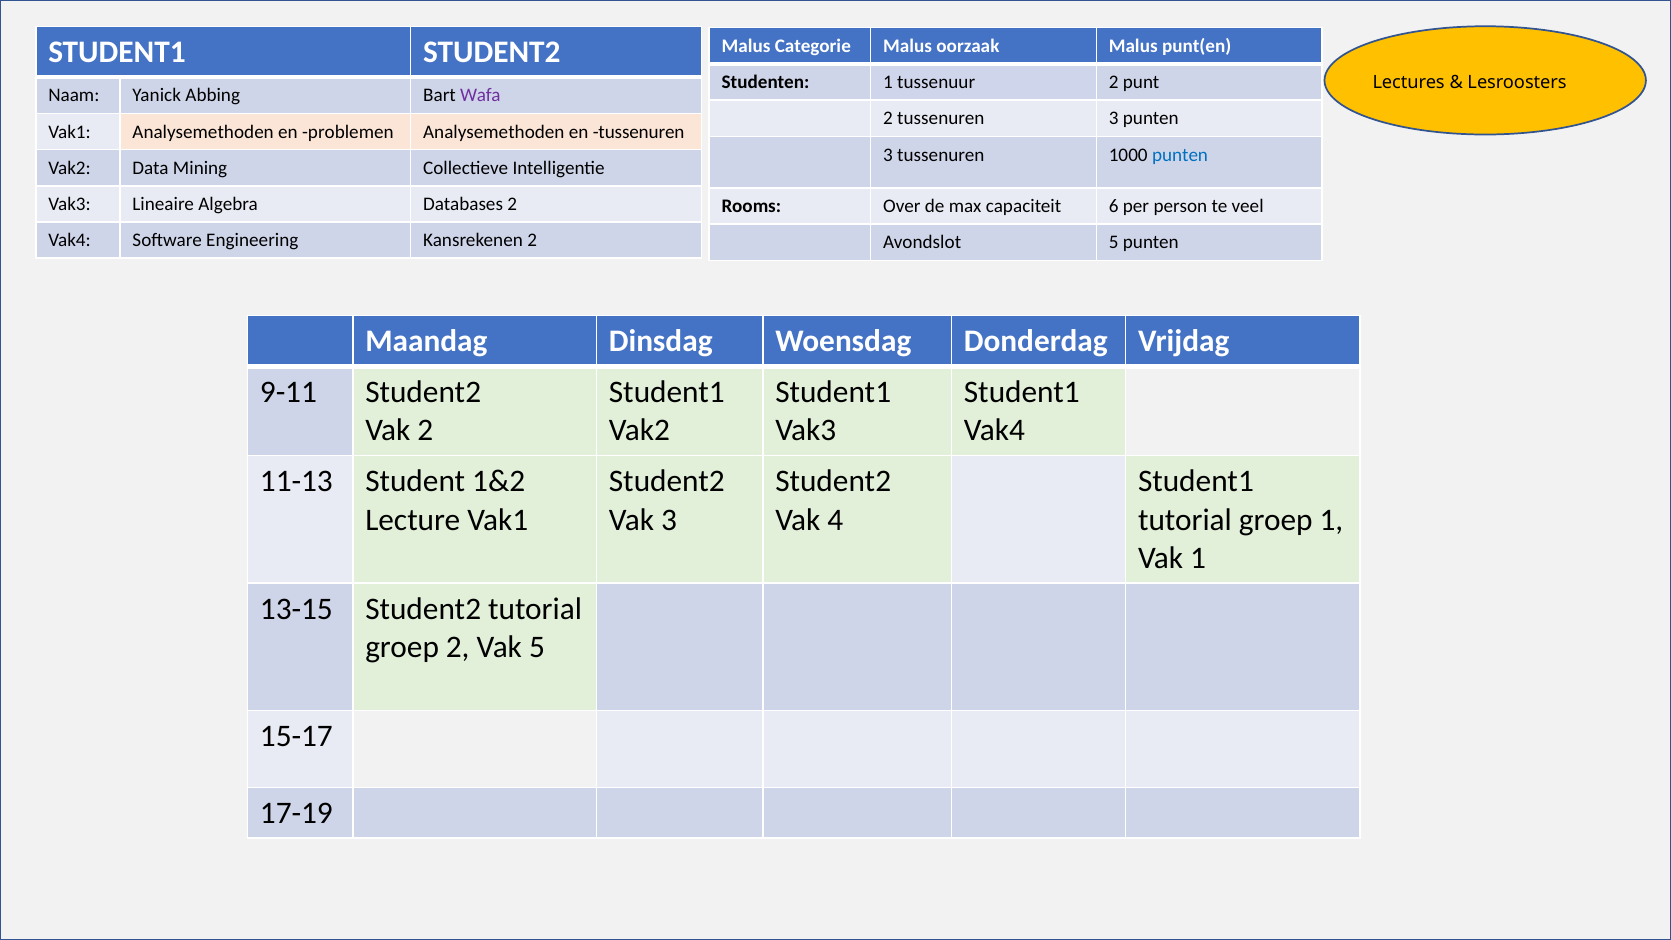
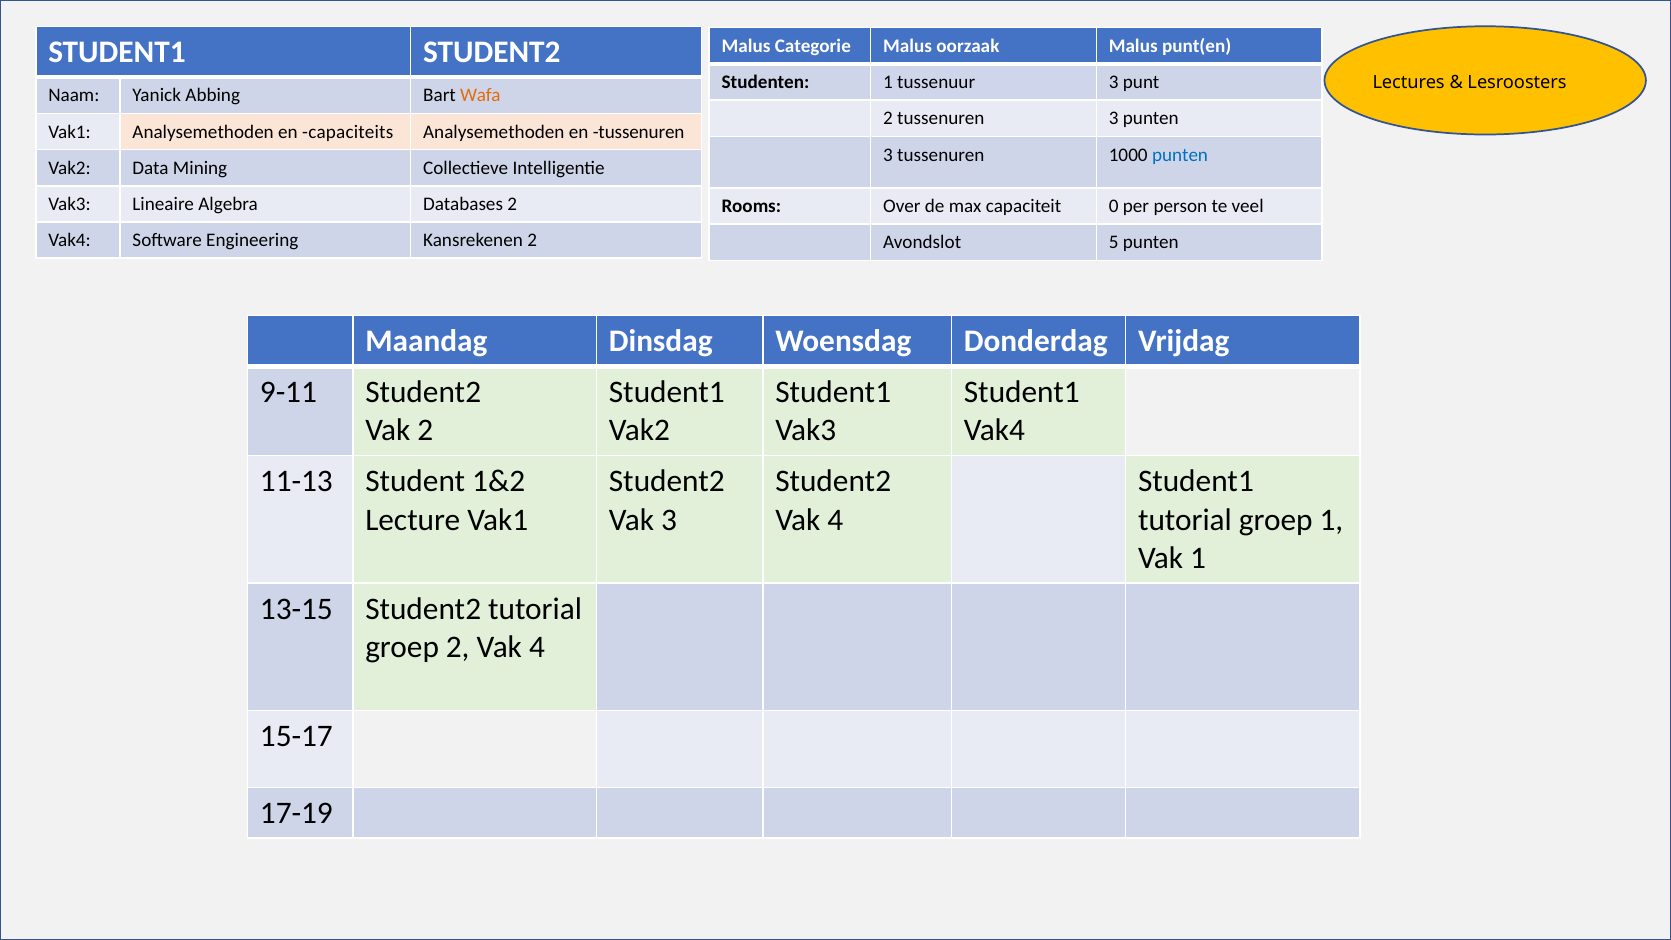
tussenuur 2: 2 -> 3
Wafa colour: purple -> orange
problemen: problemen -> capaciteits
6: 6 -> 0
2 Vak 5: 5 -> 4
